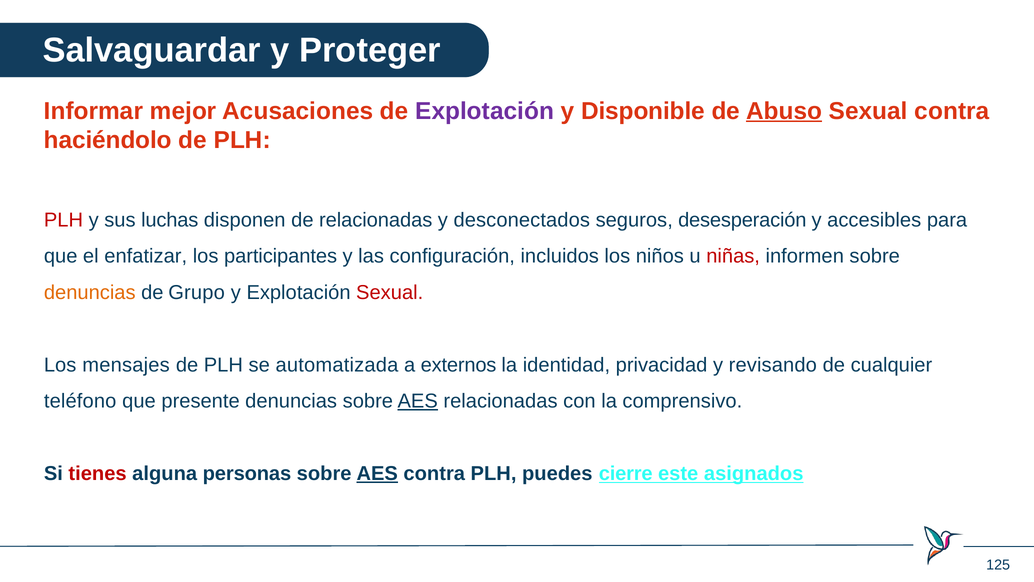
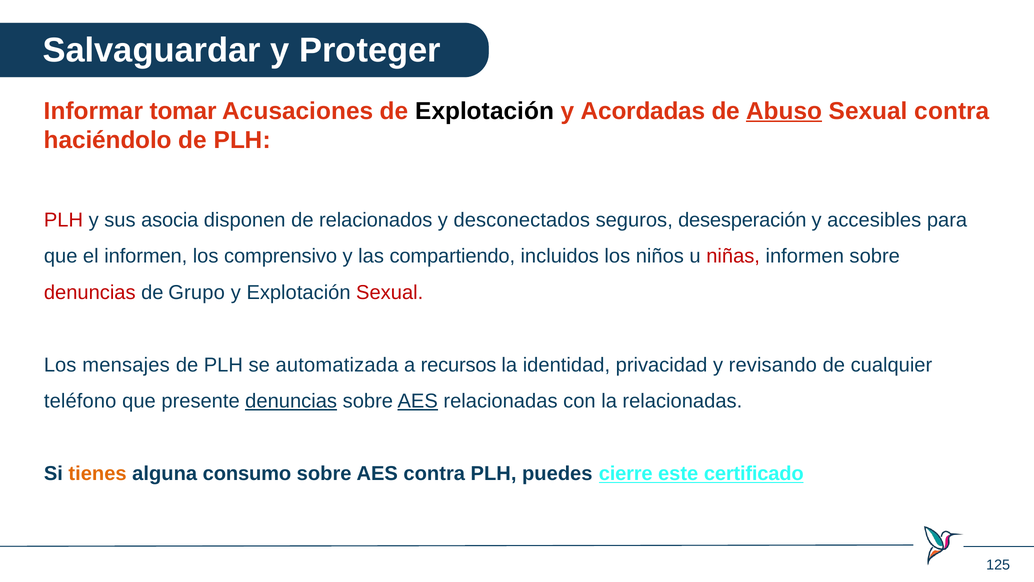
mejor: mejor -> tomar
Explotación at (485, 111) colour: purple -> black
Disponible: Disponible -> Acordadas
luchas: luchas -> asocia
de relacionadas: relacionadas -> relacionados
el enfatizar: enfatizar -> informen
participantes: participantes -> comprensivo
configuración: configuración -> compartiendo
denuncias at (90, 292) colour: orange -> red
externos: externos -> recursos
denuncias at (291, 401) underline: none -> present
la comprensivo: comprensivo -> relacionadas
tienes colour: red -> orange
personas: personas -> consumo
AES at (377, 473) underline: present -> none
asignados: asignados -> certificado
